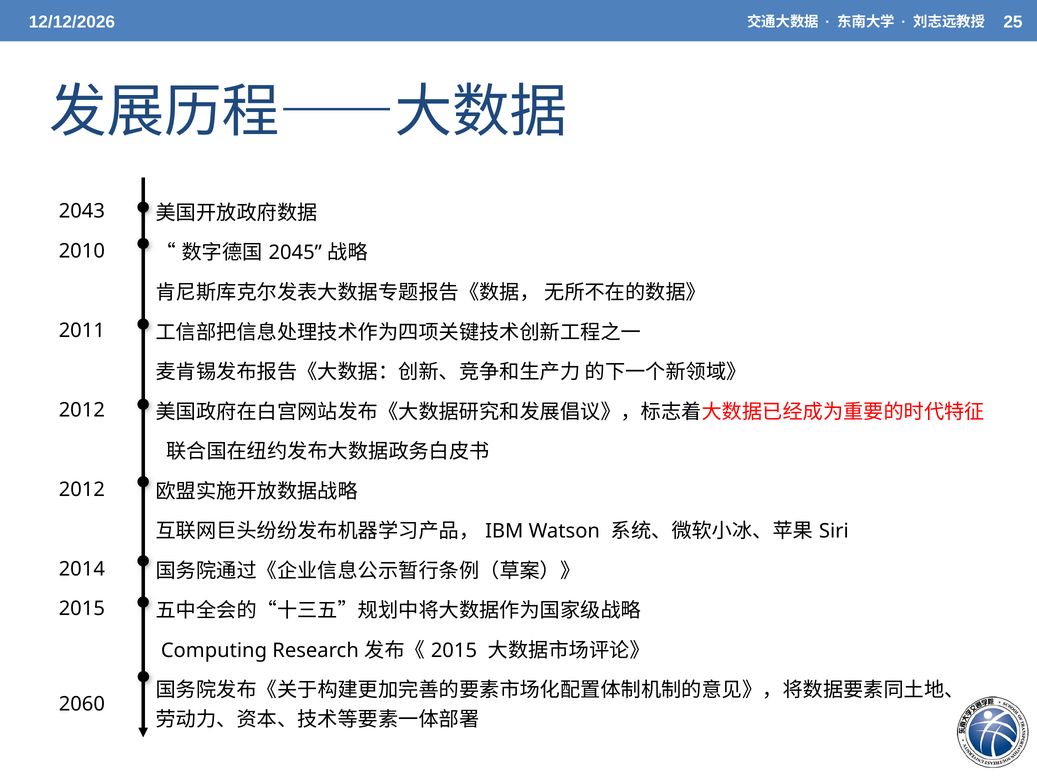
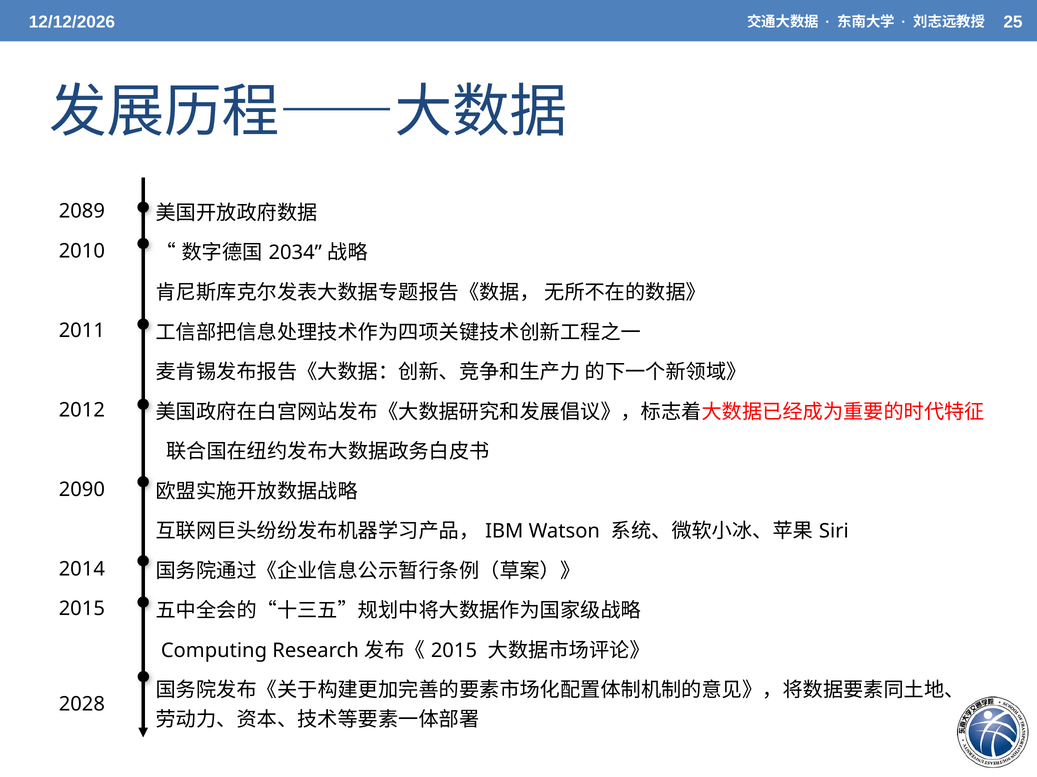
2043: 2043 -> 2089
2045: 2045 -> 2034
2012 at (82, 490): 2012 -> 2090
2060: 2060 -> 2028
